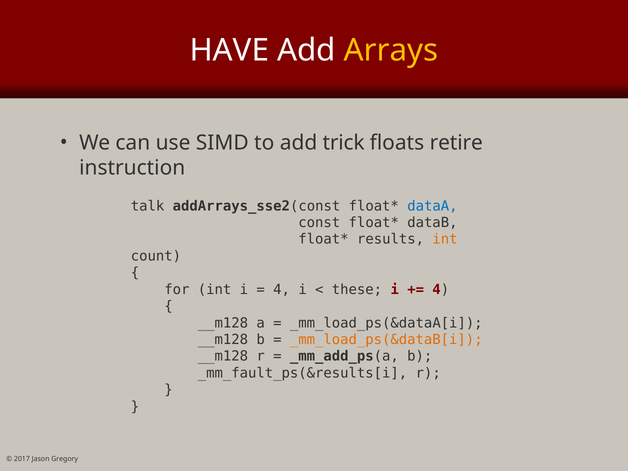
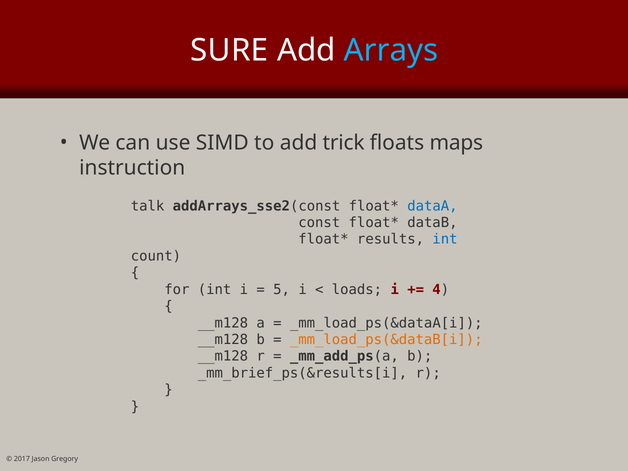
HAVE: HAVE -> SURE
Arrays colour: yellow -> light blue
retire: retire -> maps
int at (445, 239) colour: orange -> blue
4 at (282, 290): 4 -> 5
these: these -> loads
_mm_fault_ps(&results[i: _mm_fault_ps(&results[i -> _mm_brief_ps(&results[i
